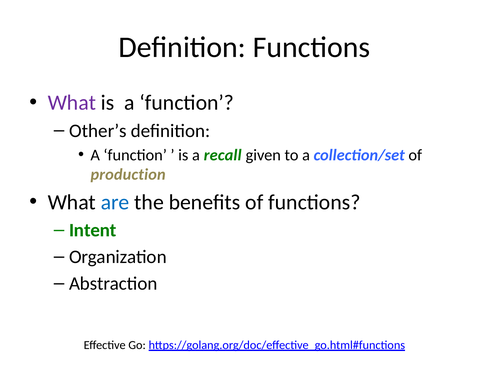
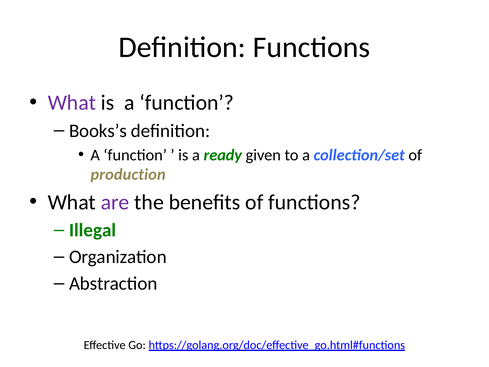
Other’s: Other’s -> Books’s
recall: recall -> ready
are colour: blue -> purple
Intent: Intent -> Illegal
